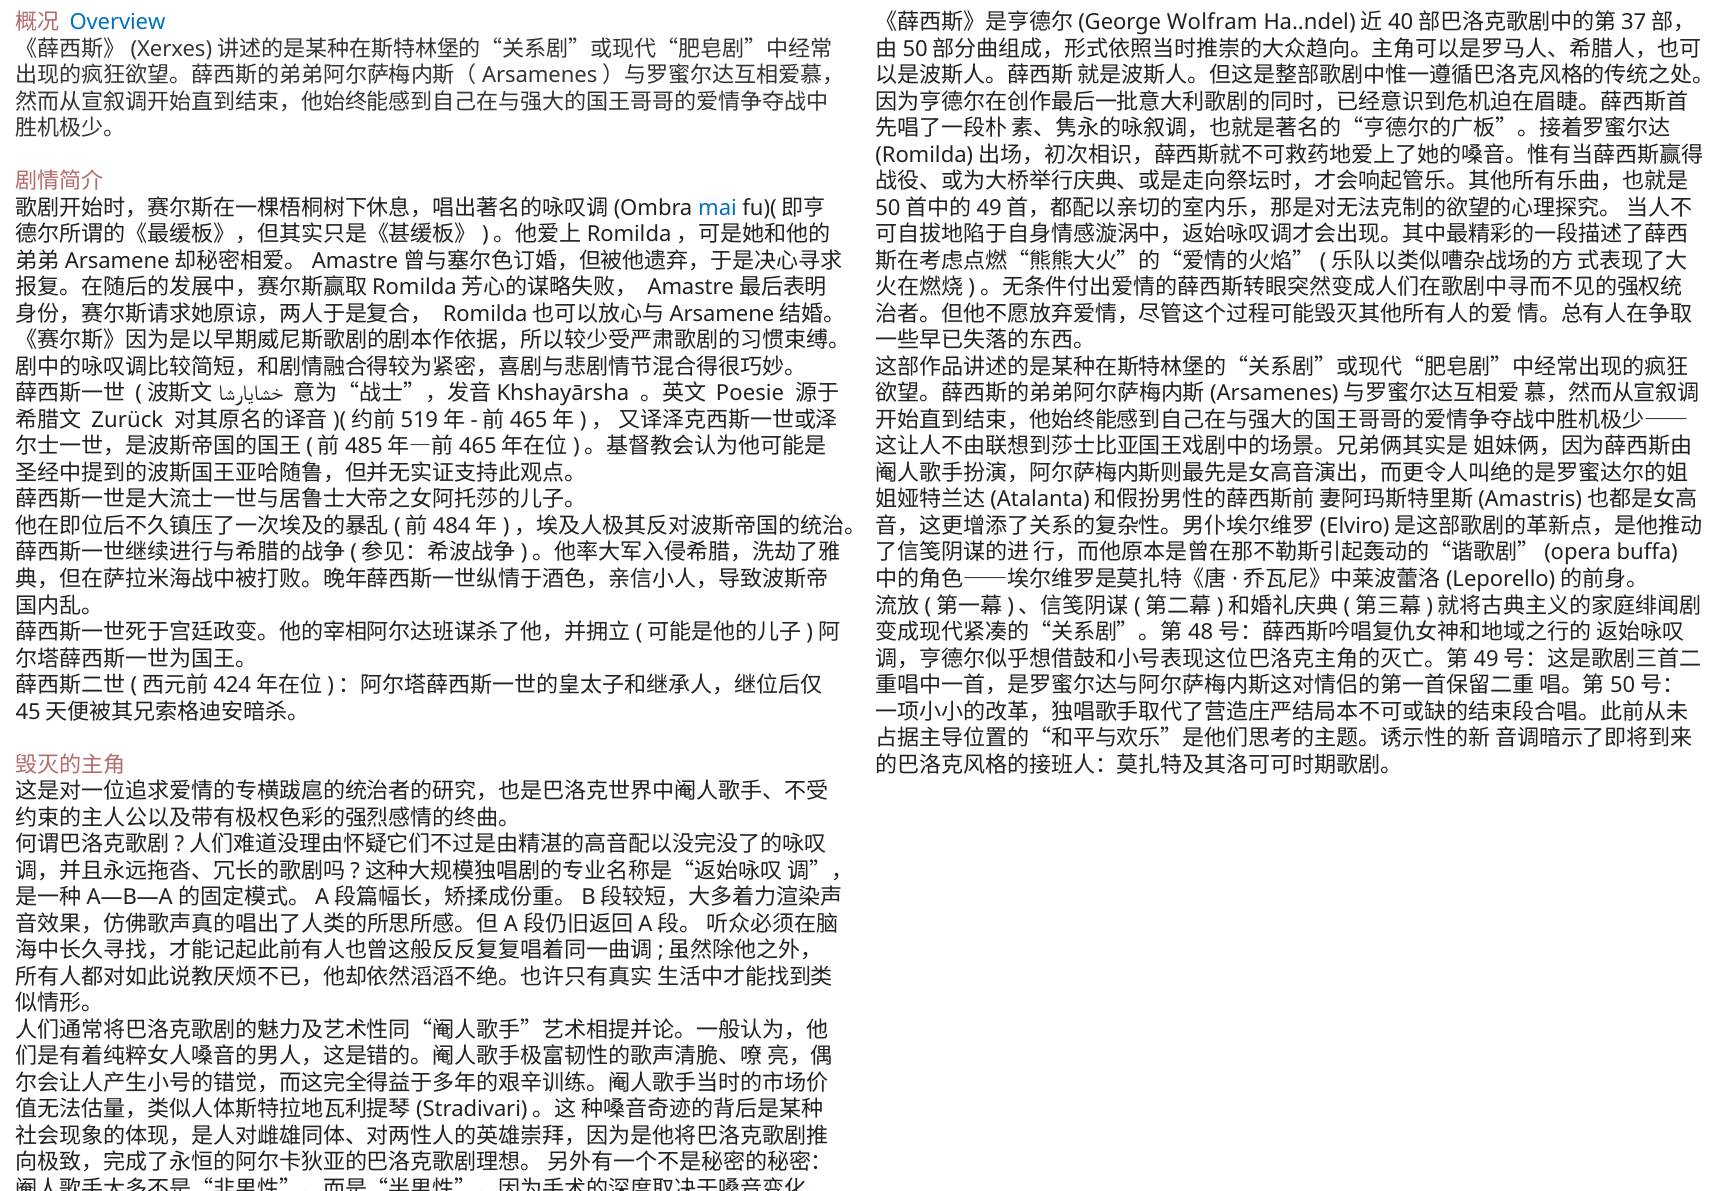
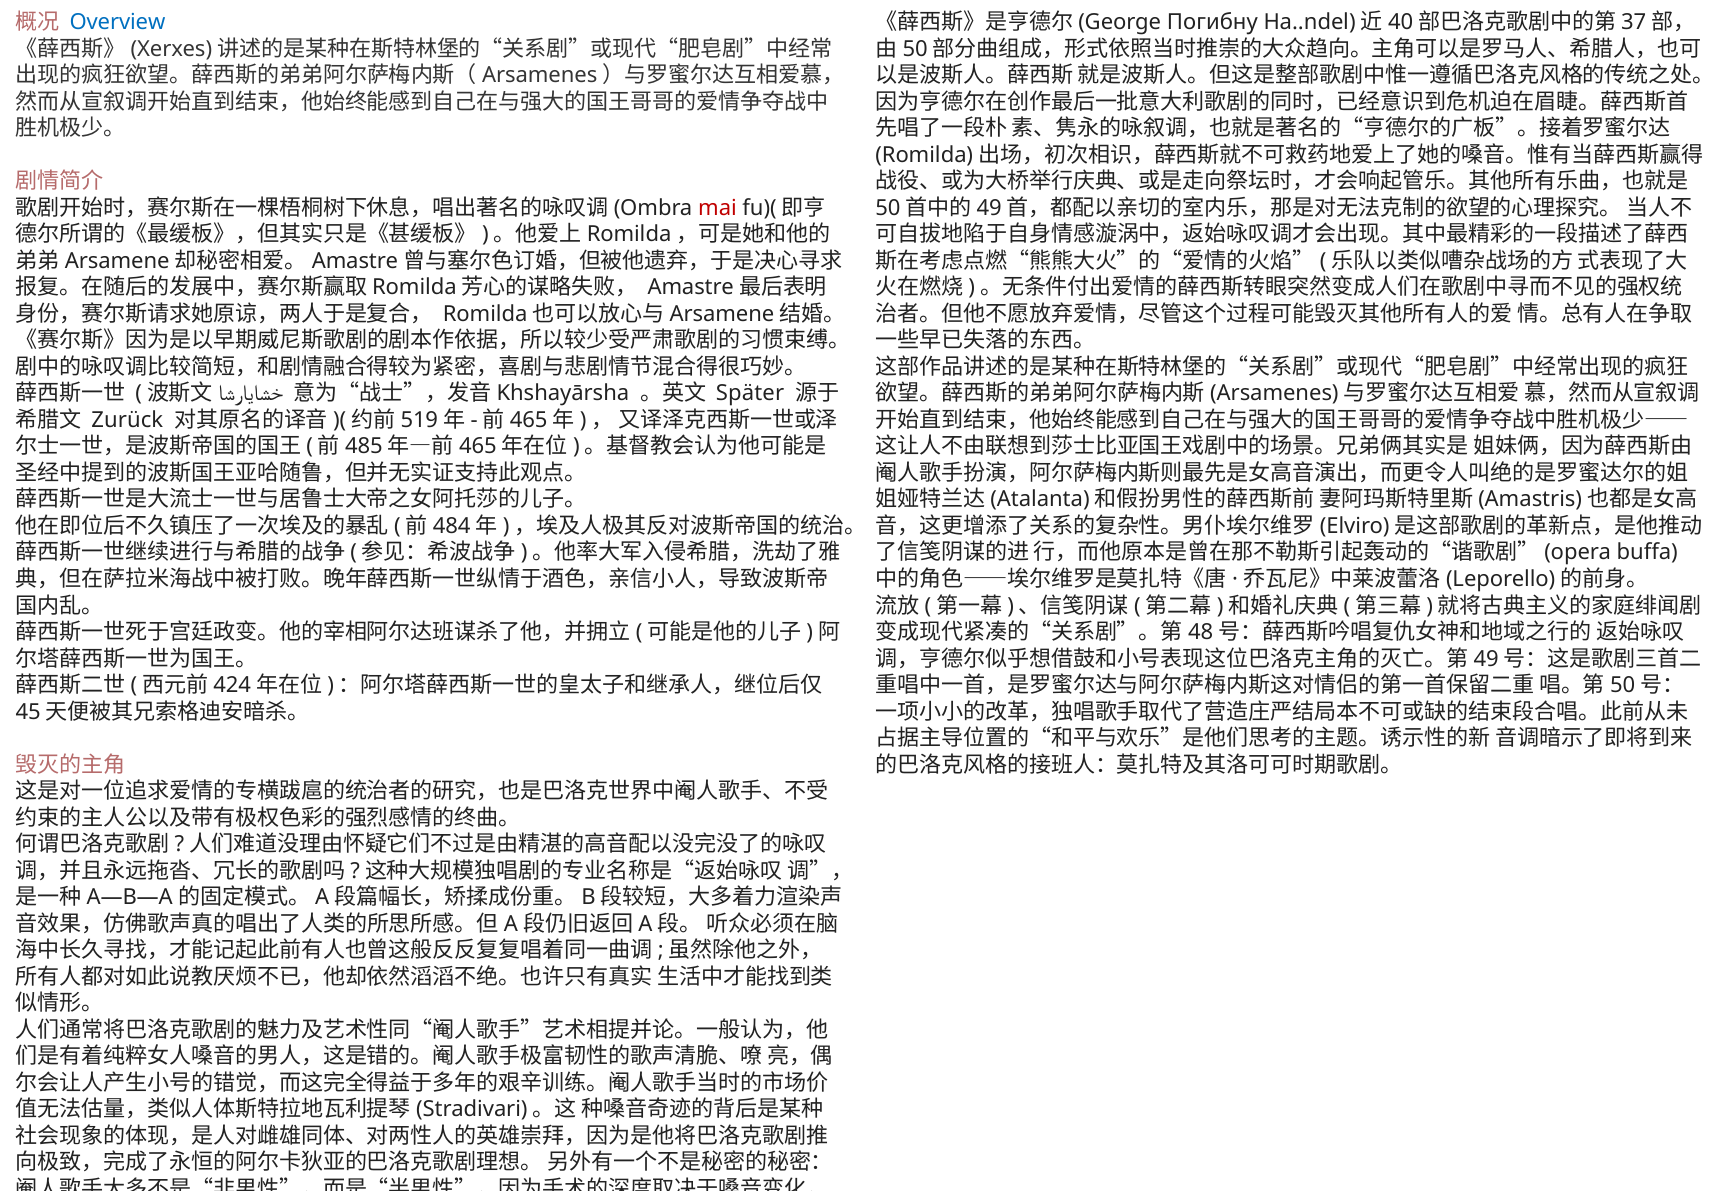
Wolfram: Wolfram -> Погибну
mai colour: blue -> red
Poesie: Poesie -> Später
